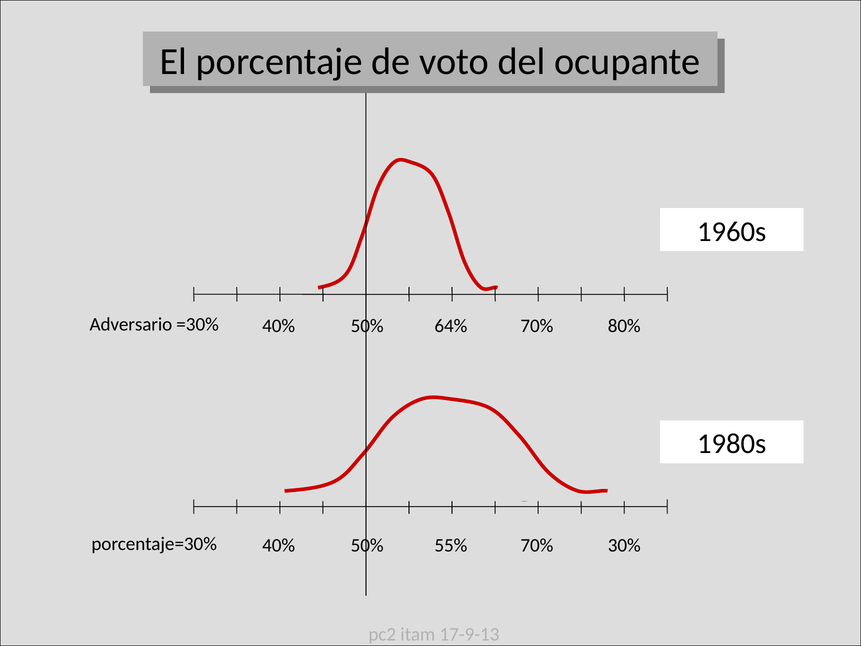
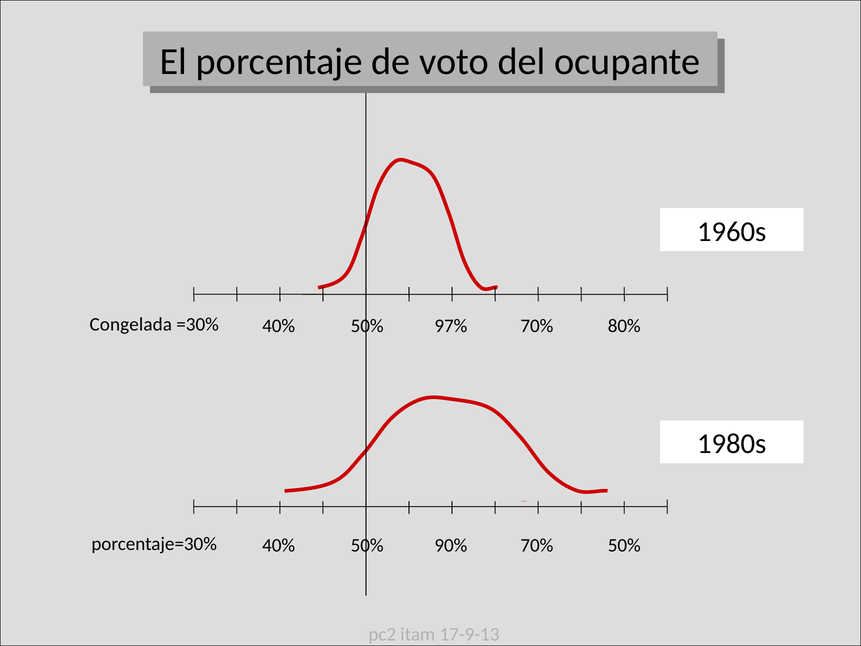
Adversario: Adversario -> Congelada
64%: 64% -> 97%
porcentaje=30% 30%: 30% -> 50%
55%: 55% -> 90%
